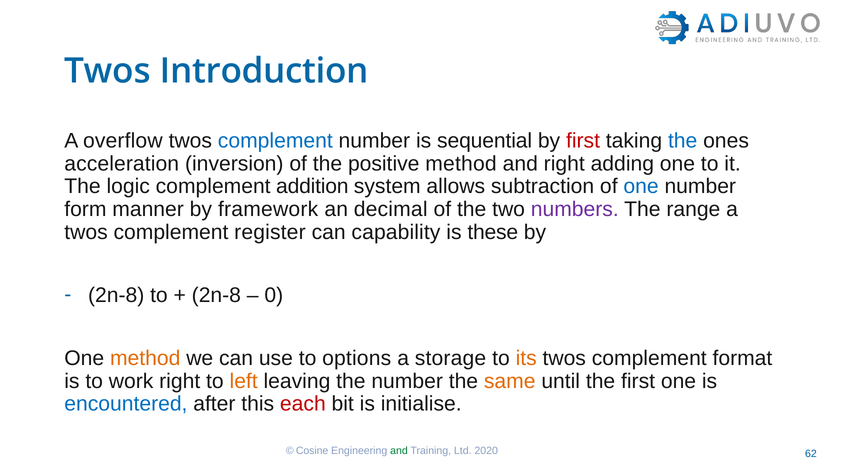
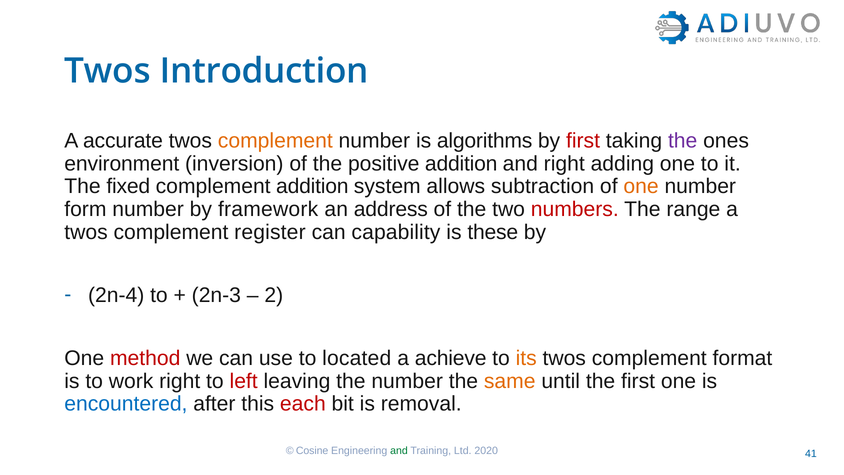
overflow: overflow -> accurate
complement at (275, 141) colour: blue -> orange
sequential: sequential -> algorithms
the at (683, 141) colour: blue -> purple
acceleration: acceleration -> environment
positive method: method -> addition
logic: logic -> fixed
one at (641, 186) colour: blue -> orange
form manner: manner -> number
decimal: decimal -> address
numbers colour: purple -> red
2n-8 at (116, 295): 2n-8 -> 2n-4
2n-8 at (216, 295): 2n-8 -> 2n-3
0: 0 -> 2
method at (145, 358) colour: orange -> red
options: options -> located
storage: storage -> achieve
left colour: orange -> red
initialise: initialise -> removal
62: 62 -> 41
